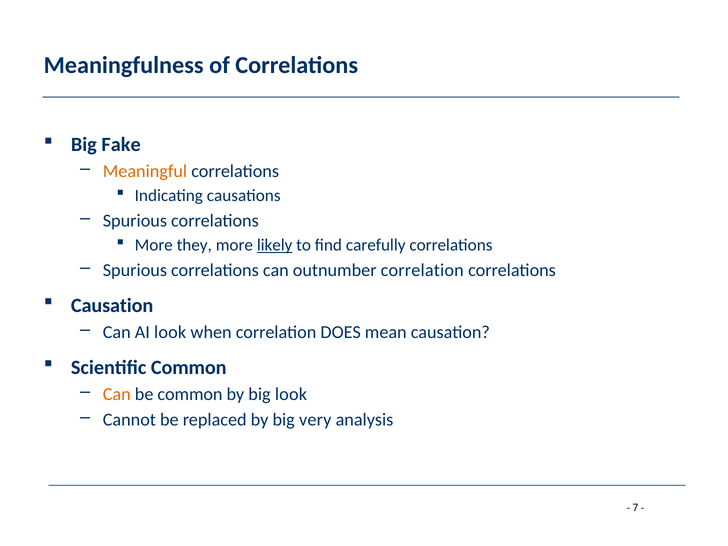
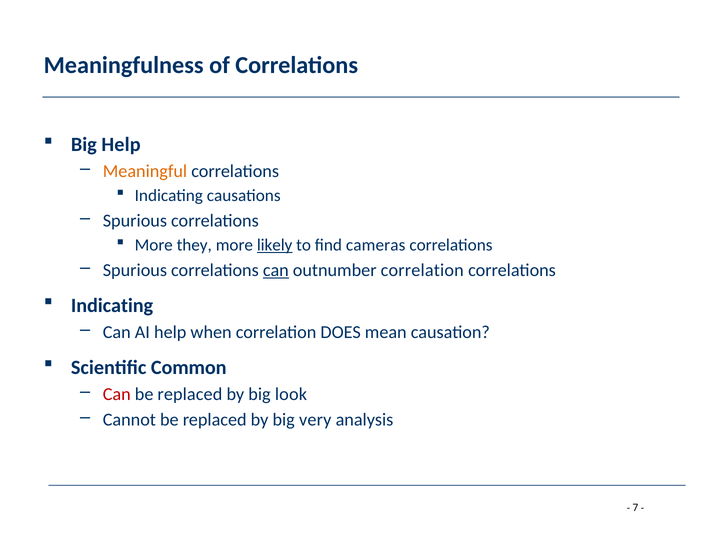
Big Fake: Fake -> Help
carefully: carefully -> cameras
can at (276, 270) underline: none -> present
Causation at (112, 306): Causation -> Indicating
AI look: look -> help
Can at (117, 394) colour: orange -> red
common at (190, 394): common -> replaced
